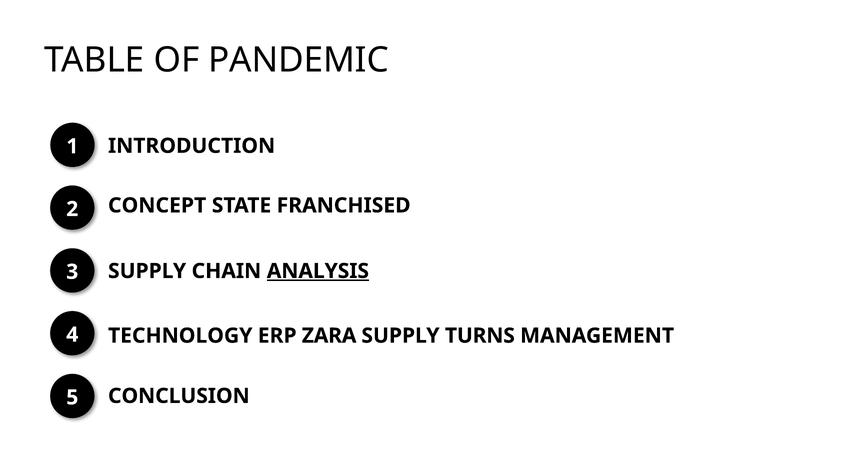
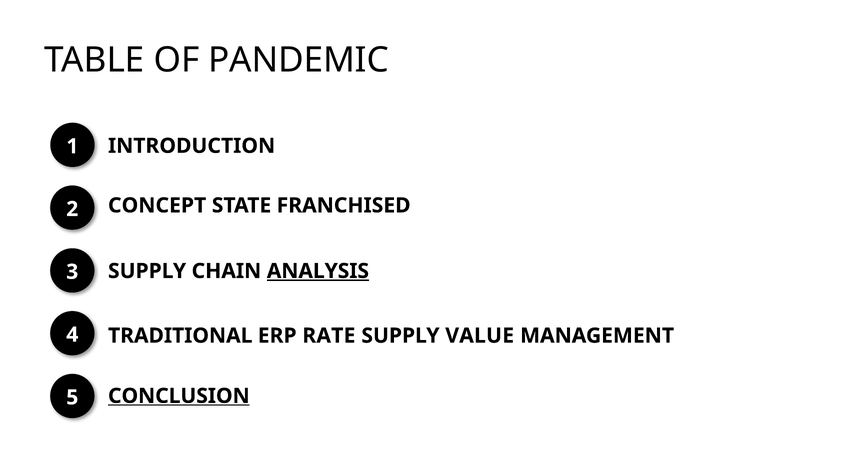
TECHNOLOGY: TECHNOLOGY -> TRADITIONAL
ZARA: ZARA -> RATE
TURNS: TURNS -> VALUE
CONCLUSION underline: none -> present
